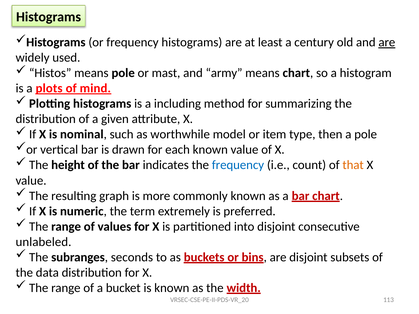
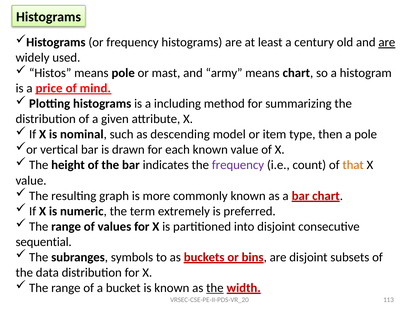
plots: plots -> price
worthwhile: worthwhile -> descending
frequency at (238, 165) colour: blue -> purple
unlabeled: unlabeled -> sequential
seconds: seconds -> symbols
the at (215, 288) underline: none -> present
